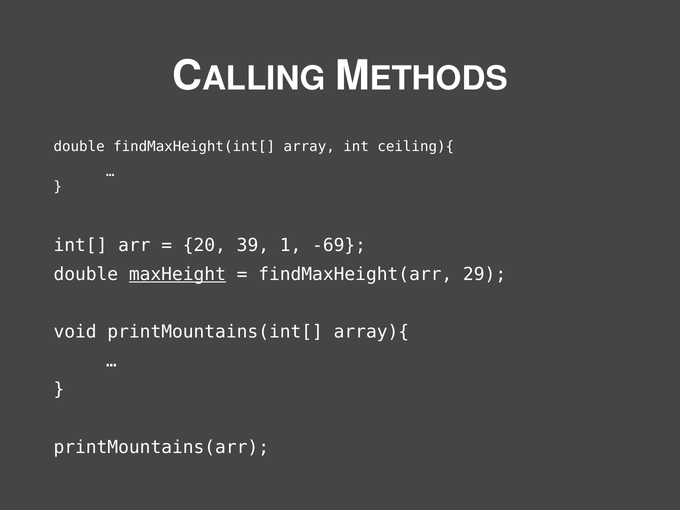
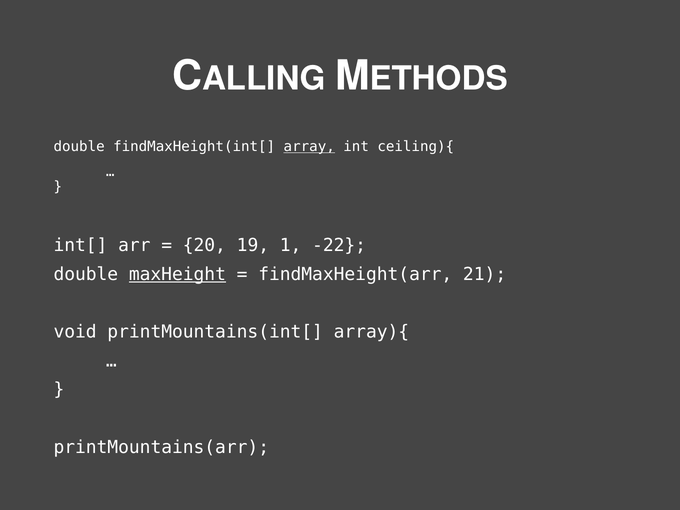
array underline: none -> present
39: 39 -> 19
-69: -69 -> -22
29: 29 -> 21
